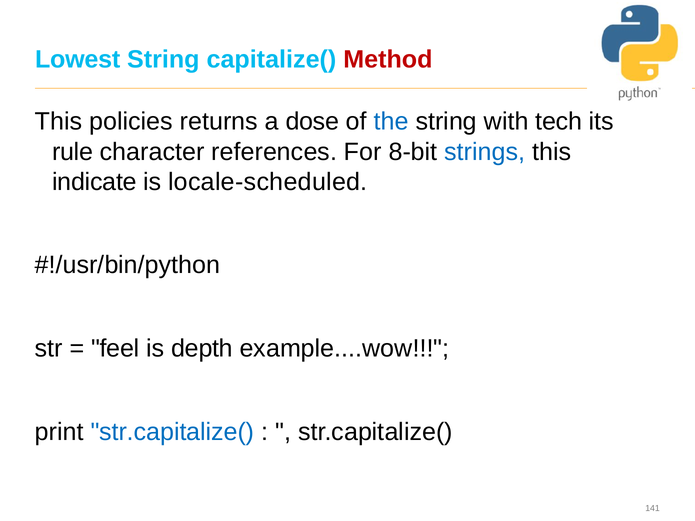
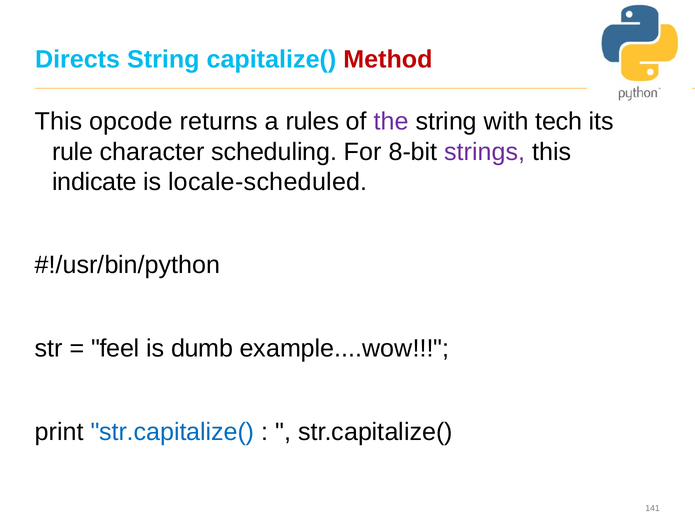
Lowest: Lowest -> Directs
policies: policies -> opcode
dose: dose -> rules
the colour: blue -> purple
references: references -> scheduling
strings colour: blue -> purple
depth: depth -> dumb
